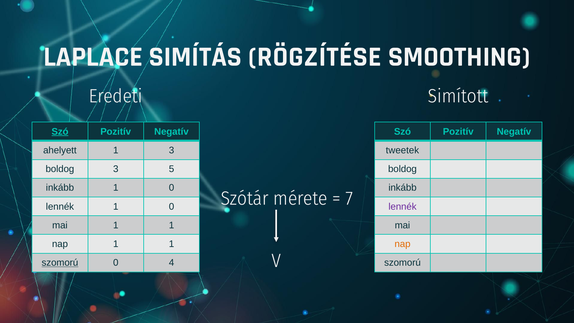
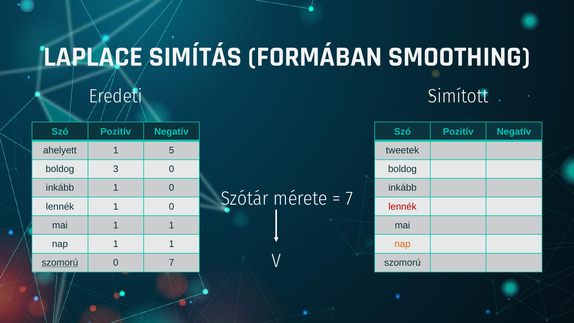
RÖGZÍTÉSE: RÖGZÍTÉSE -> FORMÁBAN
Szó at (60, 132) underline: present -> none
1 3: 3 -> 5
3 5: 5 -> 0
lennék at (402, 206) colour: purple -> red
0 4: 4 -> 7
